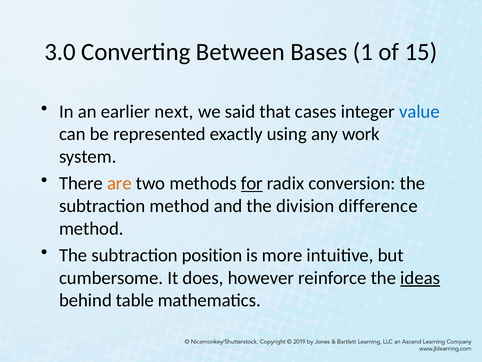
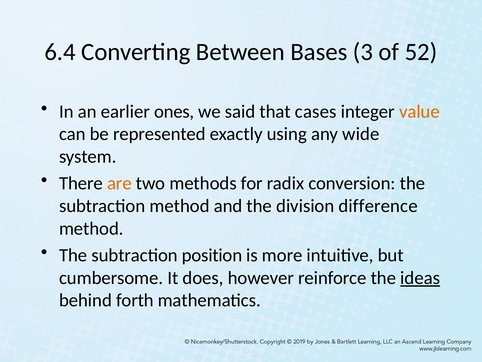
3.0: 3.0 -> 6.4
1: 1 -> 3
15: 15 -> 52
next: next -> ones
value colour: blue -> orange
work: work -> wide
for underline: present -> none
table: table -> forth
